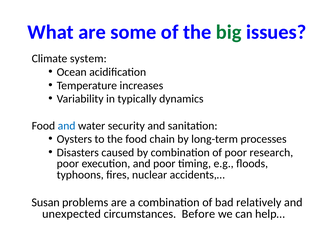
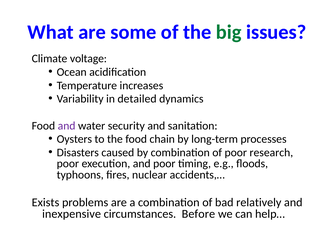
system: system -> voltage
typically: typically -> detailed
and at (67, 126) colour: blue -> purple
Susan: Susan -> Exists
unexpected: unexpected -> inexpensive
